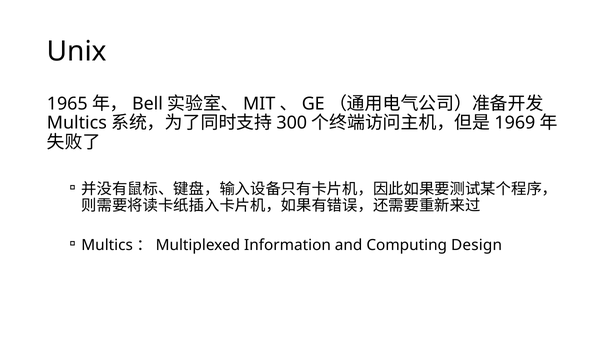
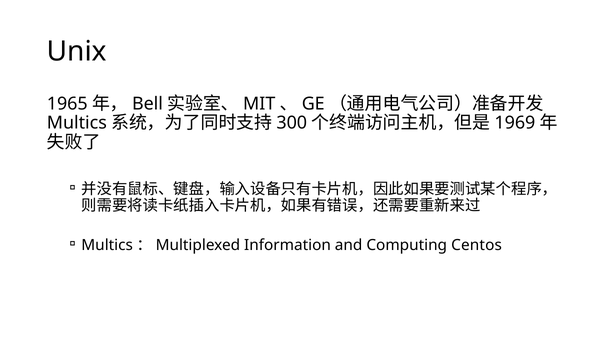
Design: Design -> Centos
